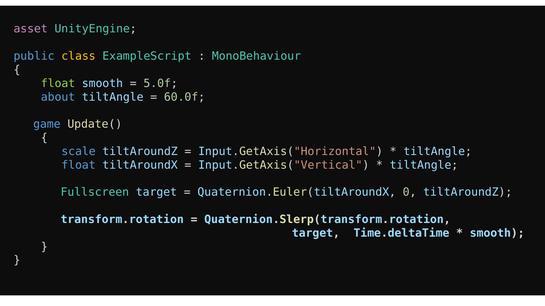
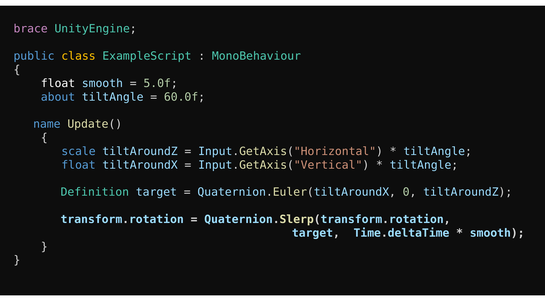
asset: asset -> brace
float at (58, 83) colour: light green -> white
game: game -> name
Fullscreen: Fullscreen -> Definition
